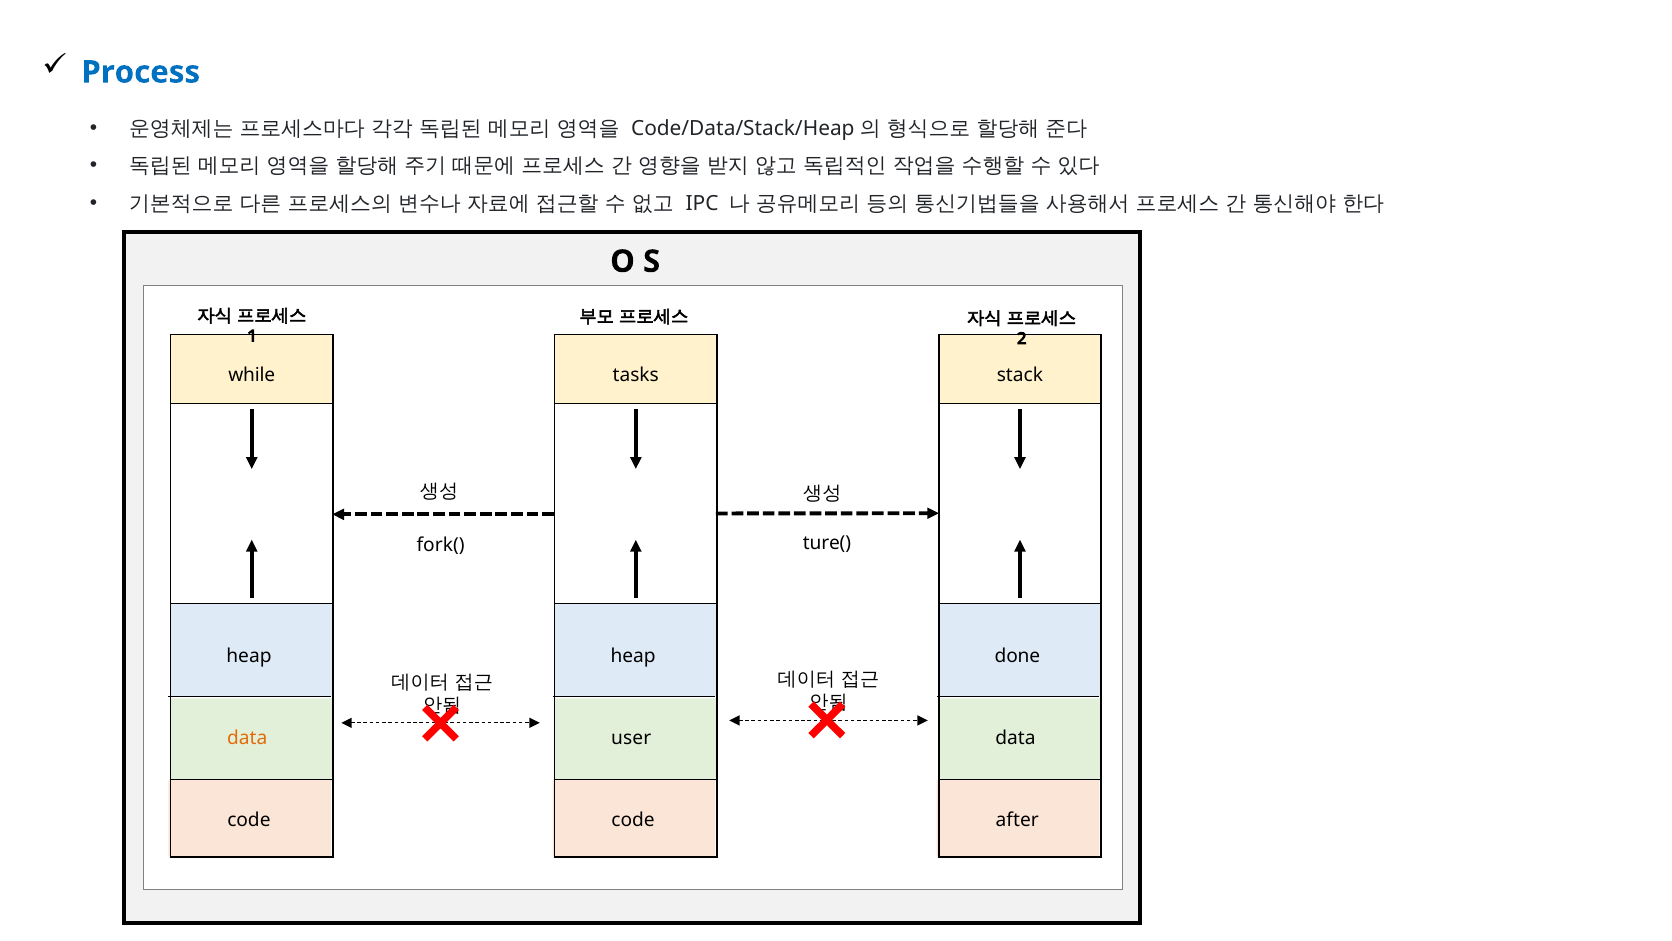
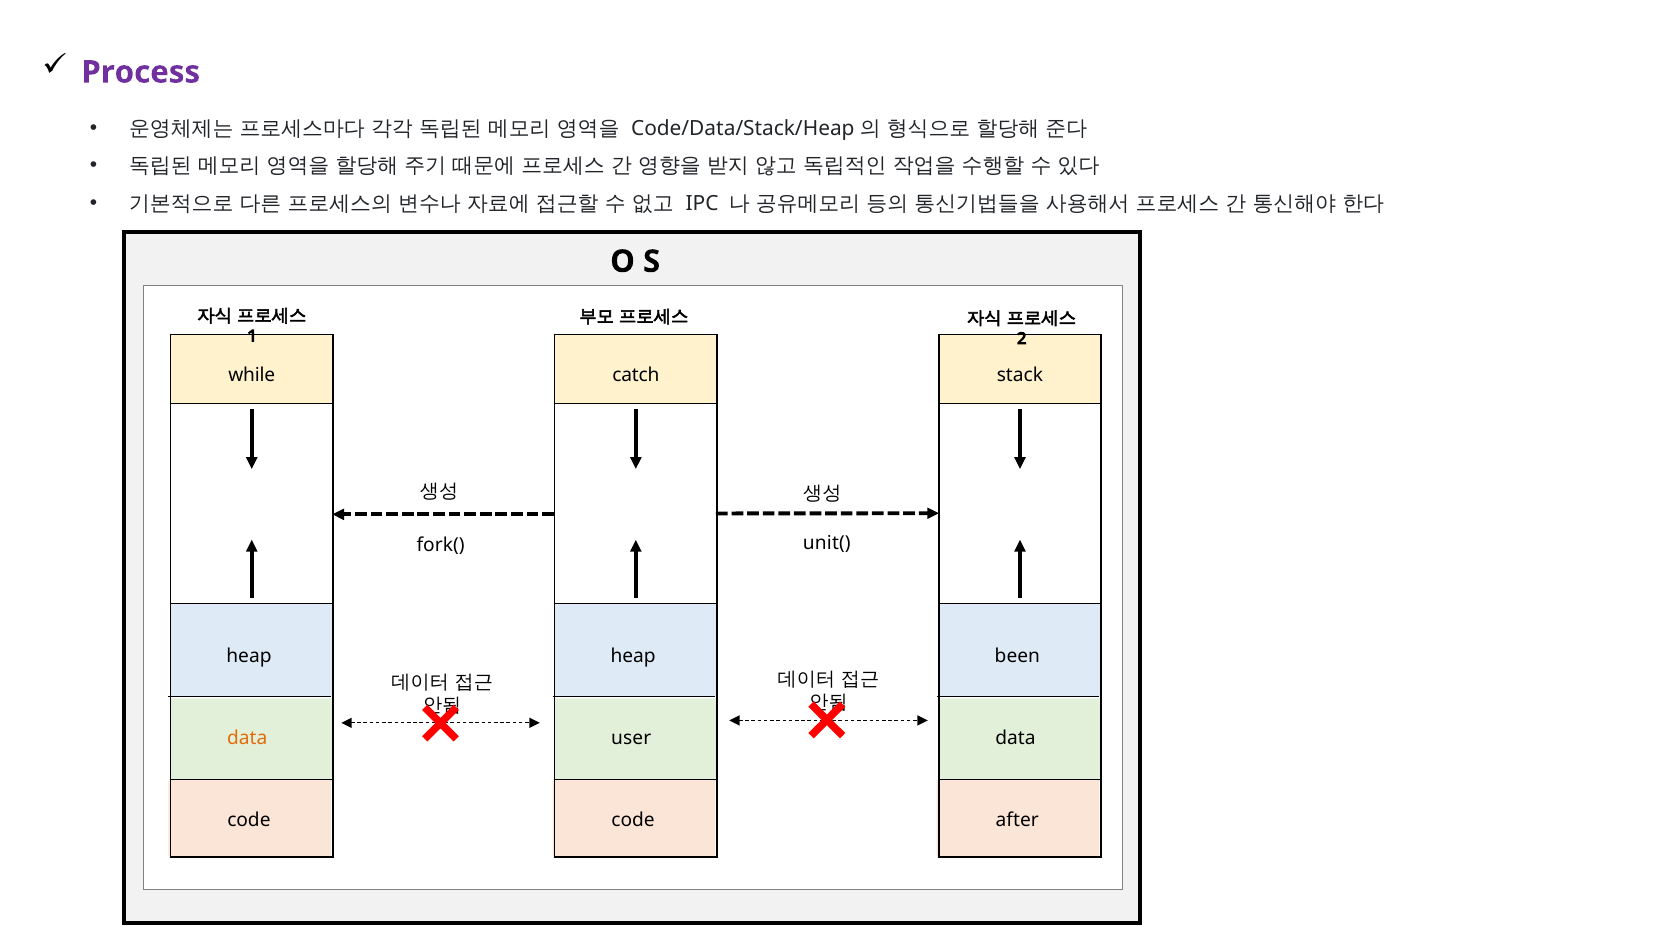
Process colour: blue -> purple
tasks: tasks -> catch
ture(: ture( -> unit(
done: done -> been
